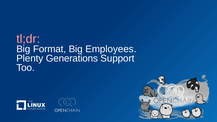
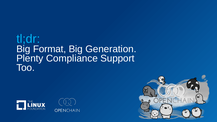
tl;dr colour: pink -> light blue
Employees: Employees -> Generation
Generations: Generations -> Compliance
